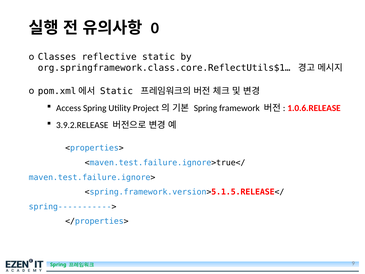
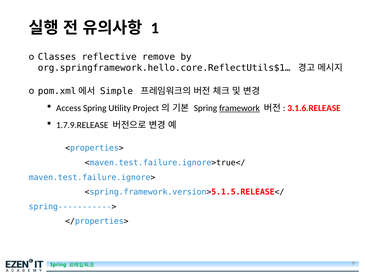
0: 0 -> 1
reflective static: static -> remove
org.springframework.class.core.ReflectUtils$1…: org.springframework.class.core.ReflectUtils$1… -> org.springframework.hello.core.ReflectUtils$1…
Static at (116, 91): Static -> Simple
framework underline: none -> present
1.0.6.RELEASE: 1.0.6.RELEASE -> 3.1.6.RELEASE
3.9.2.RELEASE: 3.9.2.RELEASE -> 1.7.9.RELEASE
